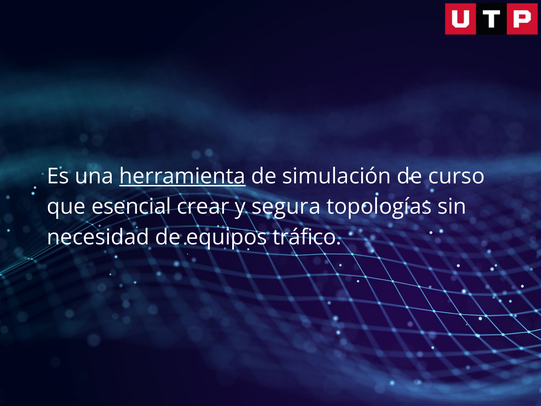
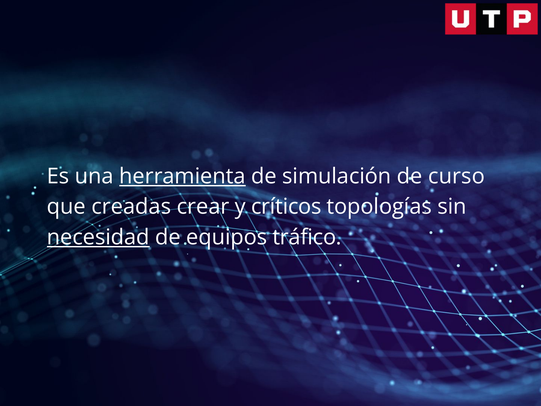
esencial: esencial -> creadas
segura: segura -> críticos
necesidad underline: none -> present
